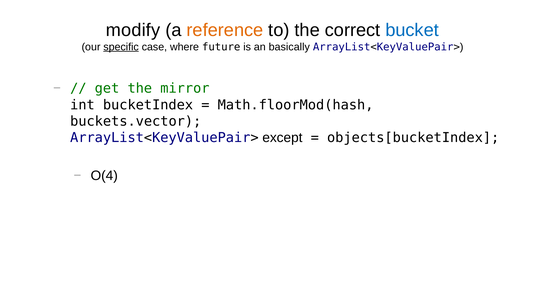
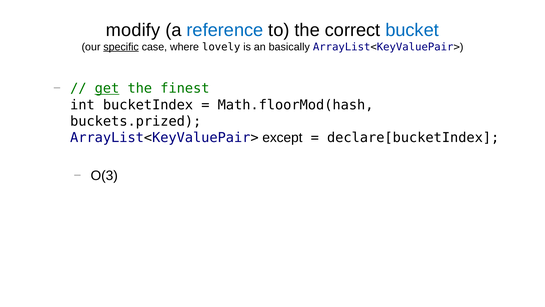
reference colour: orange -> blue
future: future -> lovely
get underline: none -> present
mirror: mirror -> finest
buckets.vector: buckets.vector -> buckets.prized
objects[bucketIndex: objects[bucketIndex -> declare[bucketIndex
O(4: O(4 -> O(3
